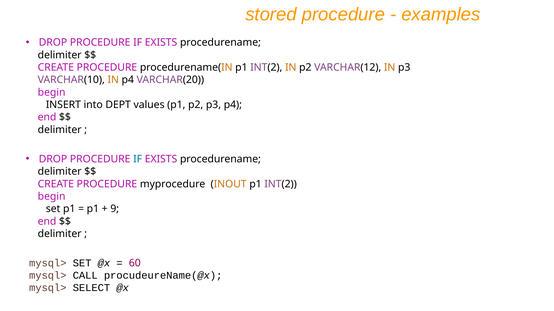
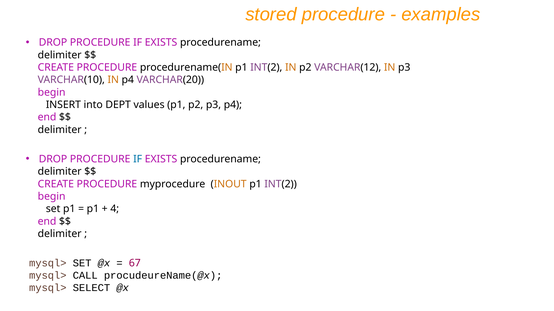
9: 9 -> 4
60: 60 -> 67
